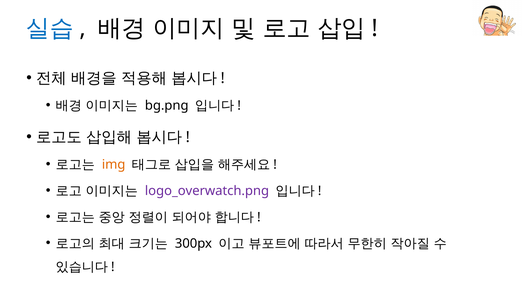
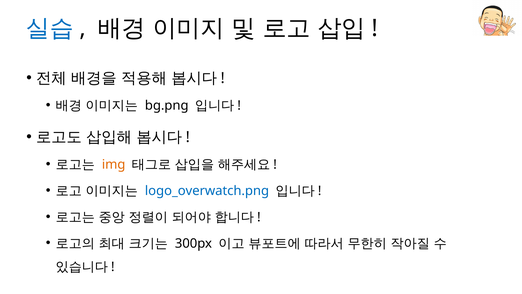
logo_overwatch.png colour: purple -> blue
